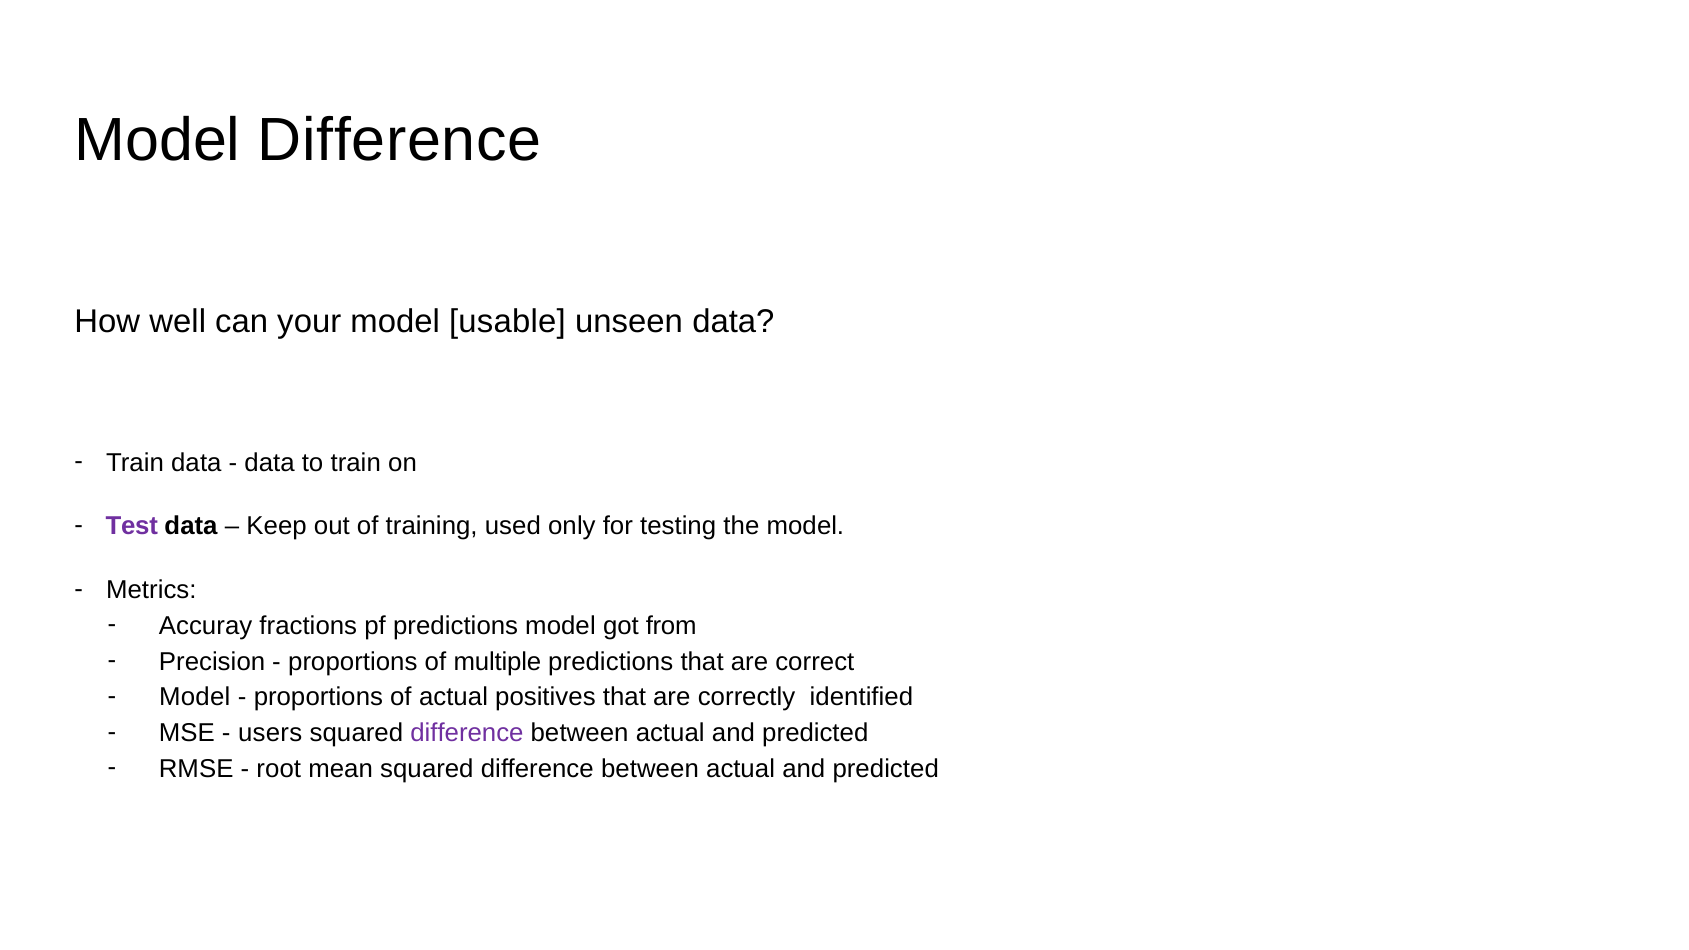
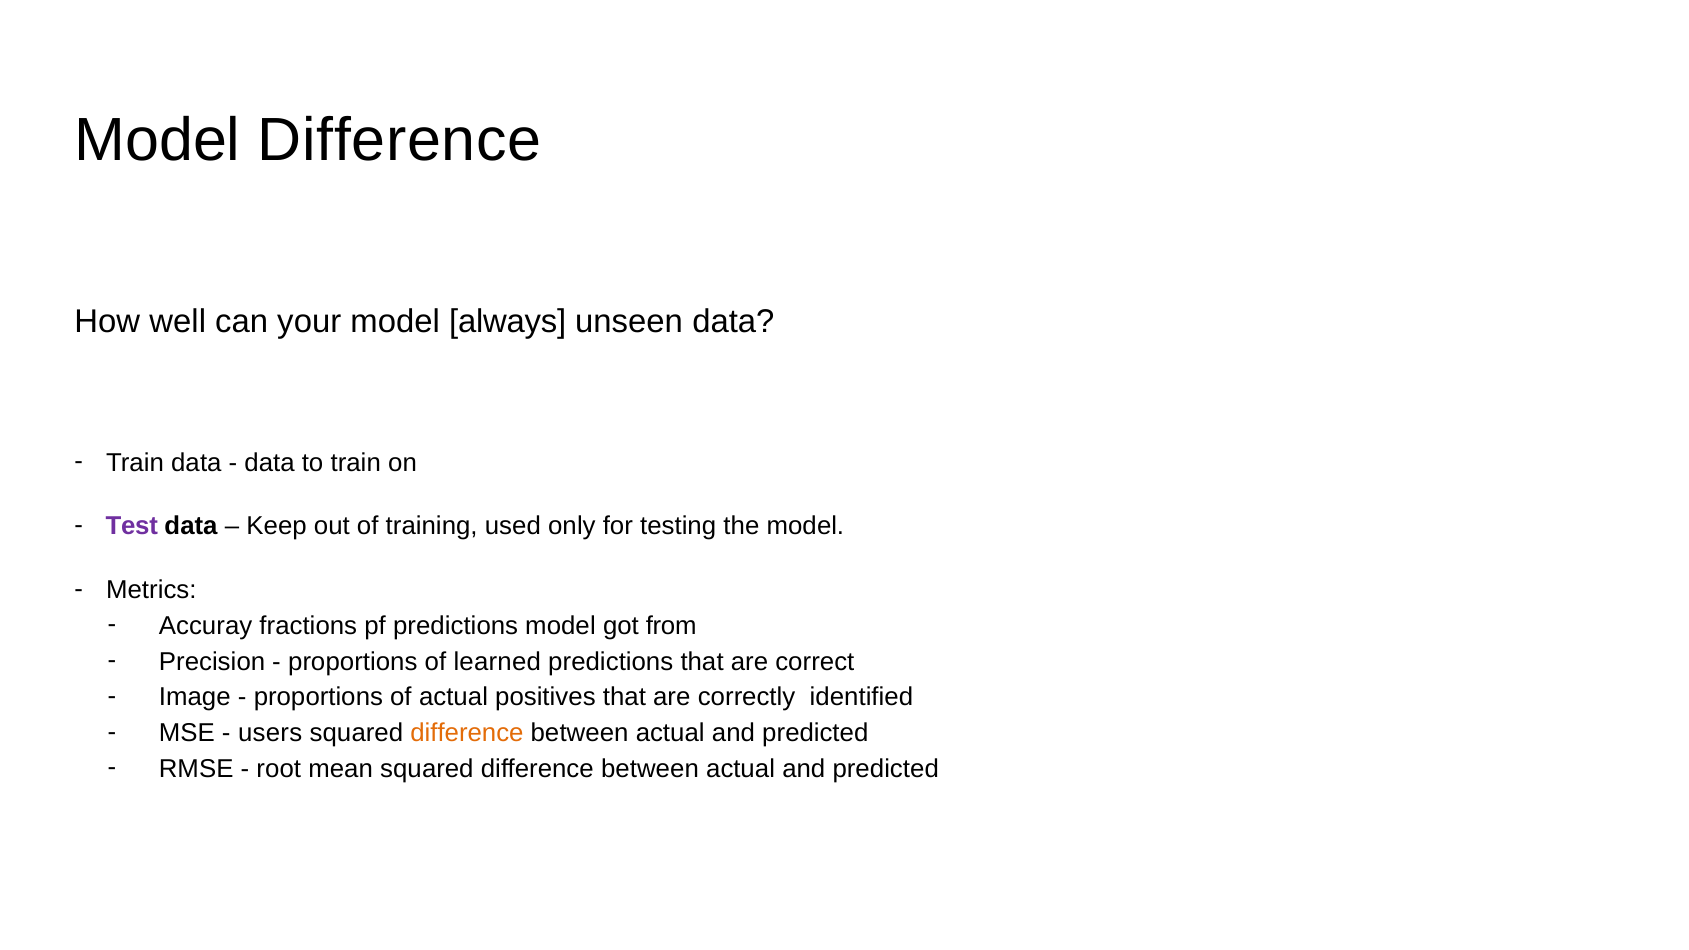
usable: usable -> always
multiple: multiple -> learned
Model at (195, 697): Model -> Image
difference at (467, 733) colour: purple -> orange
